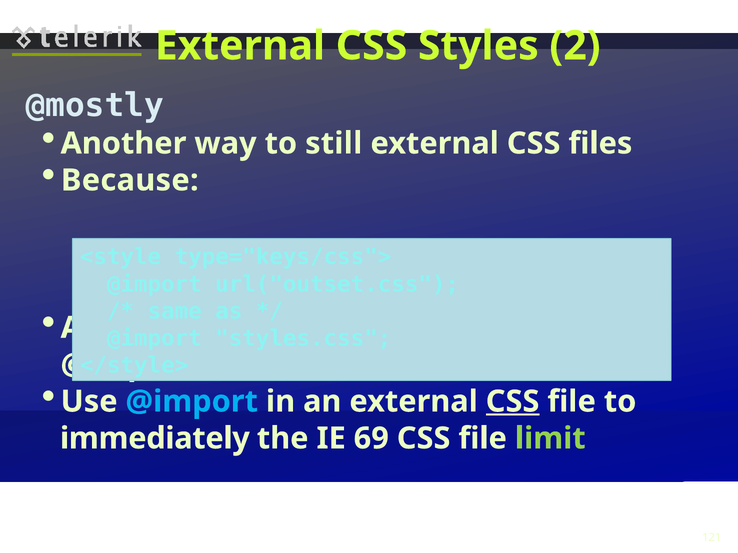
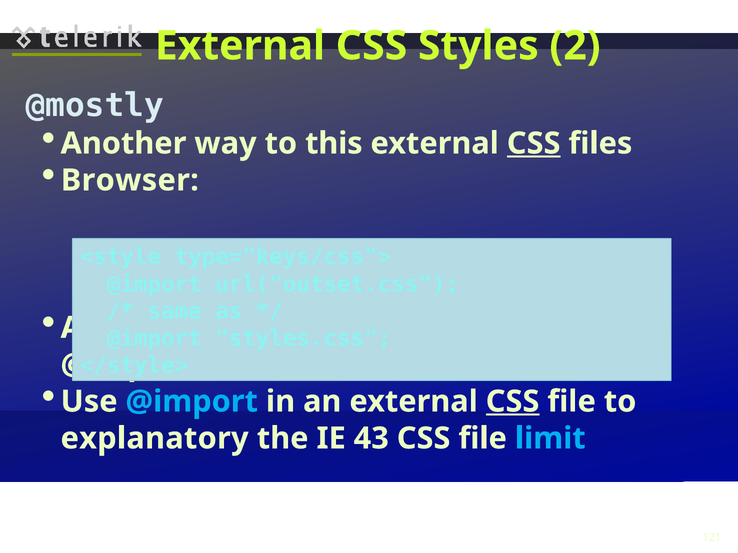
still: still -> this
CSS at (534, 144) underline: none -> present
Because: Because -> Browser
immediately: immediately -> explanatory
69: 69 -> 43
limit colour: light green -> light blue
